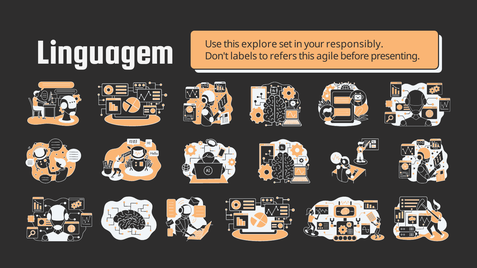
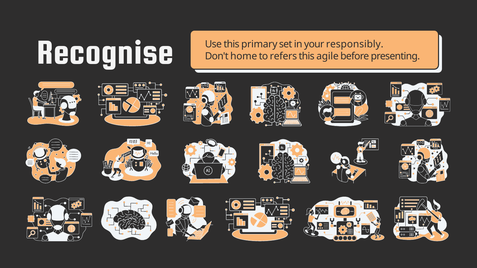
Linguagem: Linguagem -> Recognise
explore: explore -> primary
labels: labels -> home
